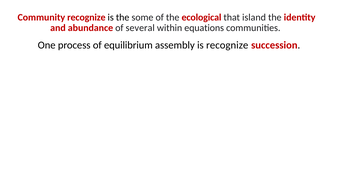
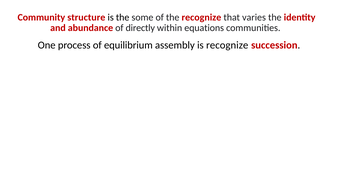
Community recognize: recognize -> structure
the ecological: ecological -> recognize
island: island -> varies
several: several -> directly
